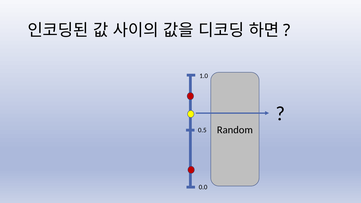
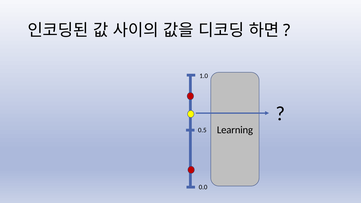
Random: Random -> Learning
